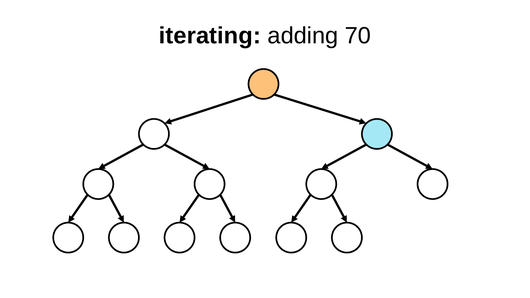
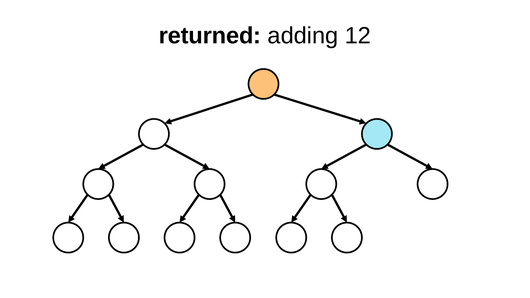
iterating: iterating -> returned
70: 70 -> 12
